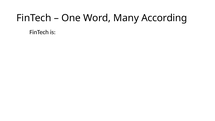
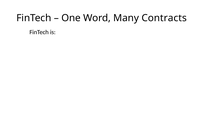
According: According -> Contracts
